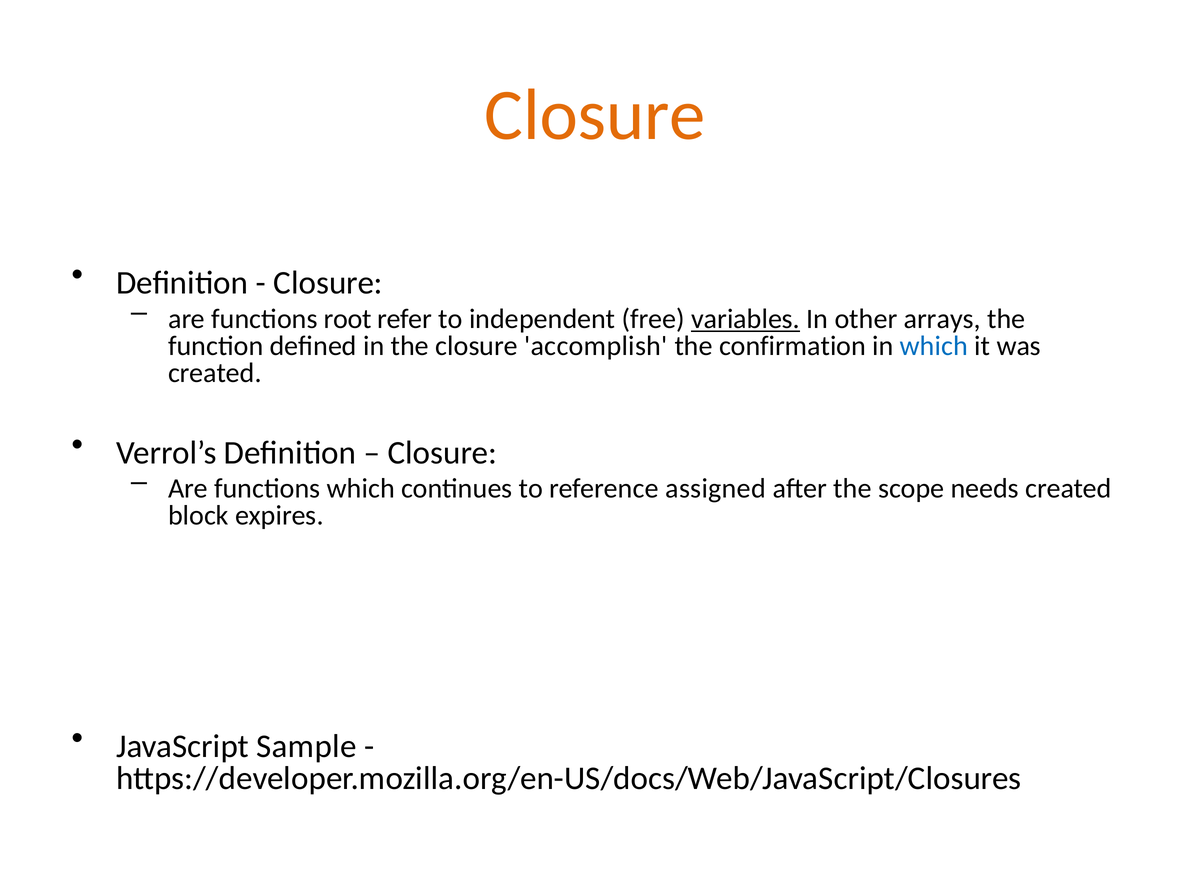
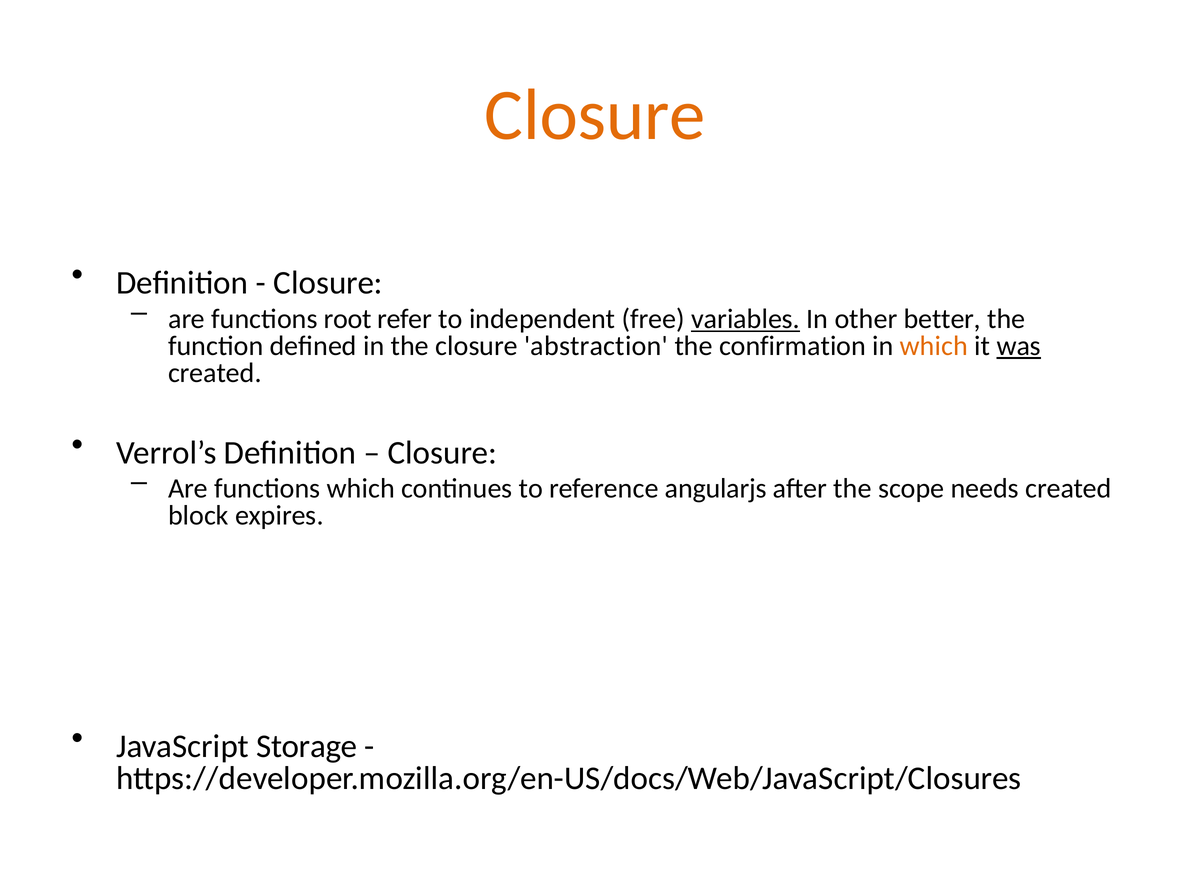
arrays: arrays -> better
accomplish: accomplish -> abstraction
which at (934, 346) colour: blue -> orange
was underline: none -> present
assigned: assigned -> angularjs
Sample: Sample -> Storage
